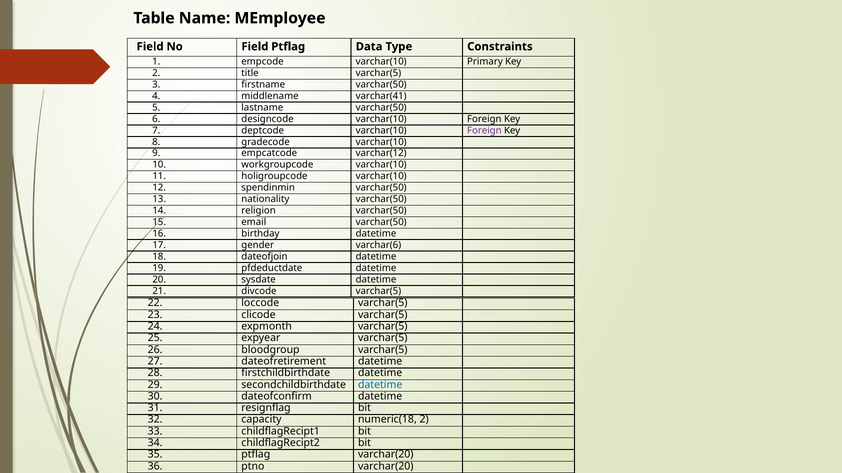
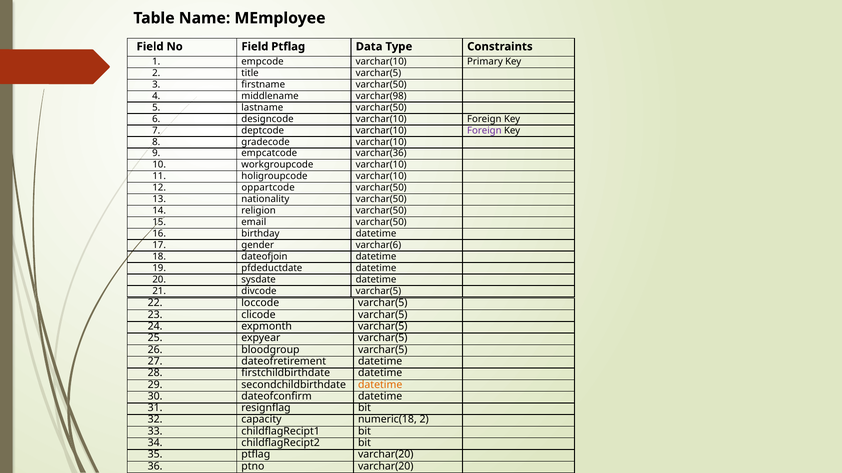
varchar(41: varchar(41 -> varchar(98
varchar(12: varchar(12 -> varchar(36
spendinmin: spendinmin -> oppartcode
datetime at (380, 385) colour: blue -> orange
